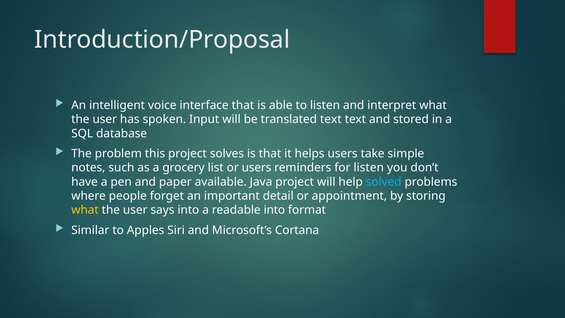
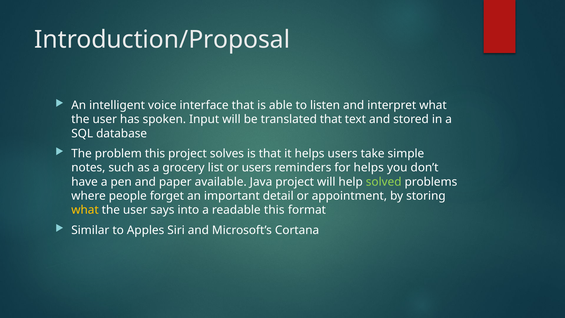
translated text: text -> that
for listen: listen -> helps
solved colour: light blue -> light green
readable into: into -> this
